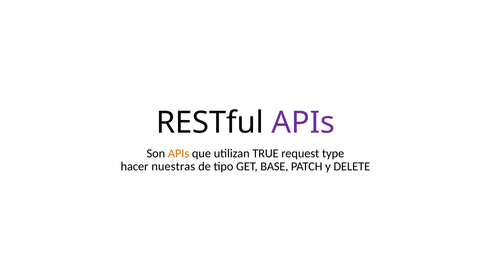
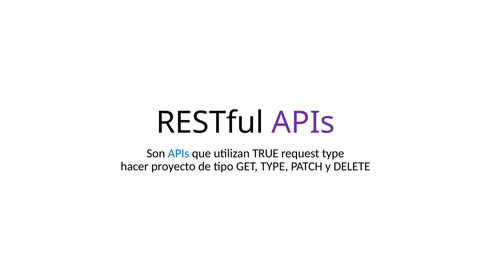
APIs at (179, 153) colour: orange -> blue
nuestras: nuestras -> proyecto
GET BASE: BASE -> TYPE
